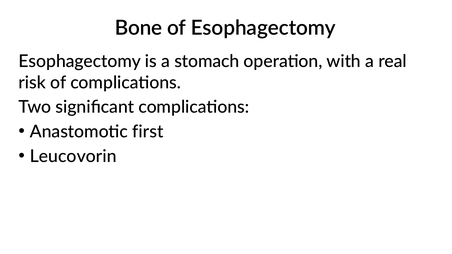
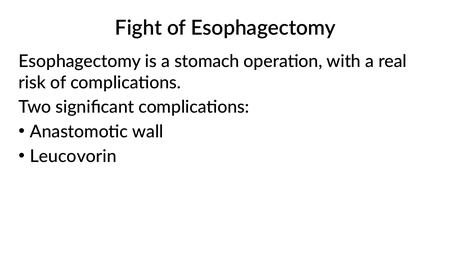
Bone: Bone -> Fight
first: first -> wall
